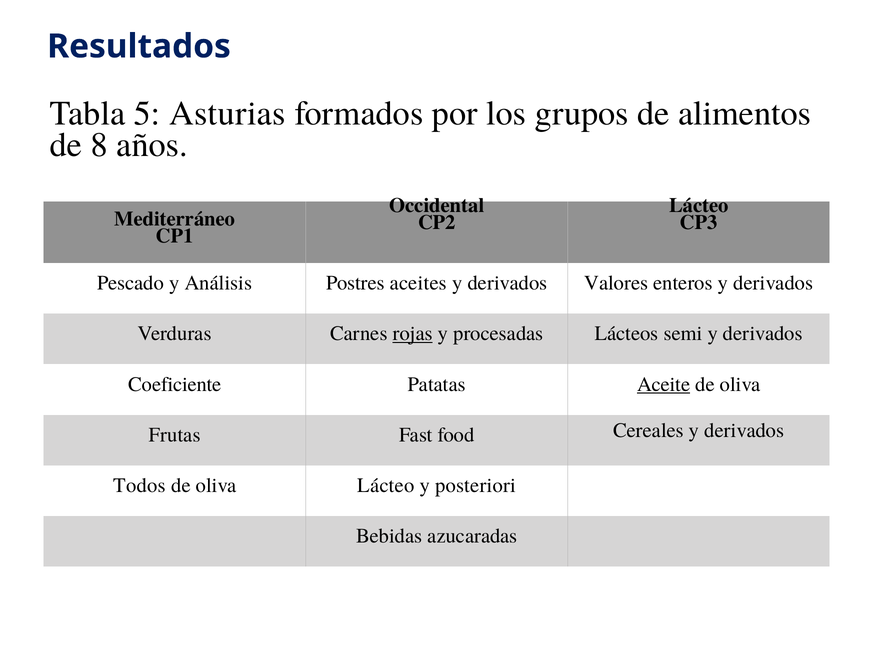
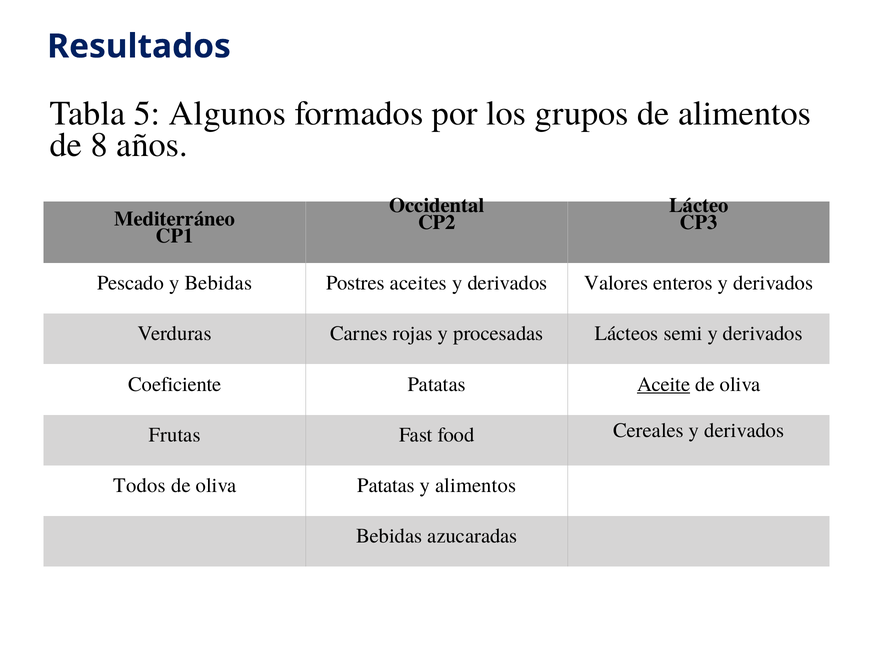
Asturias: Asturias -> Algunos
y Análisis: Análisis -> Bebidas
rojas underline: present -> none
oliva Lácteo: Lácteo -> Patatas
y posteriori: posteriori -> alimentos
